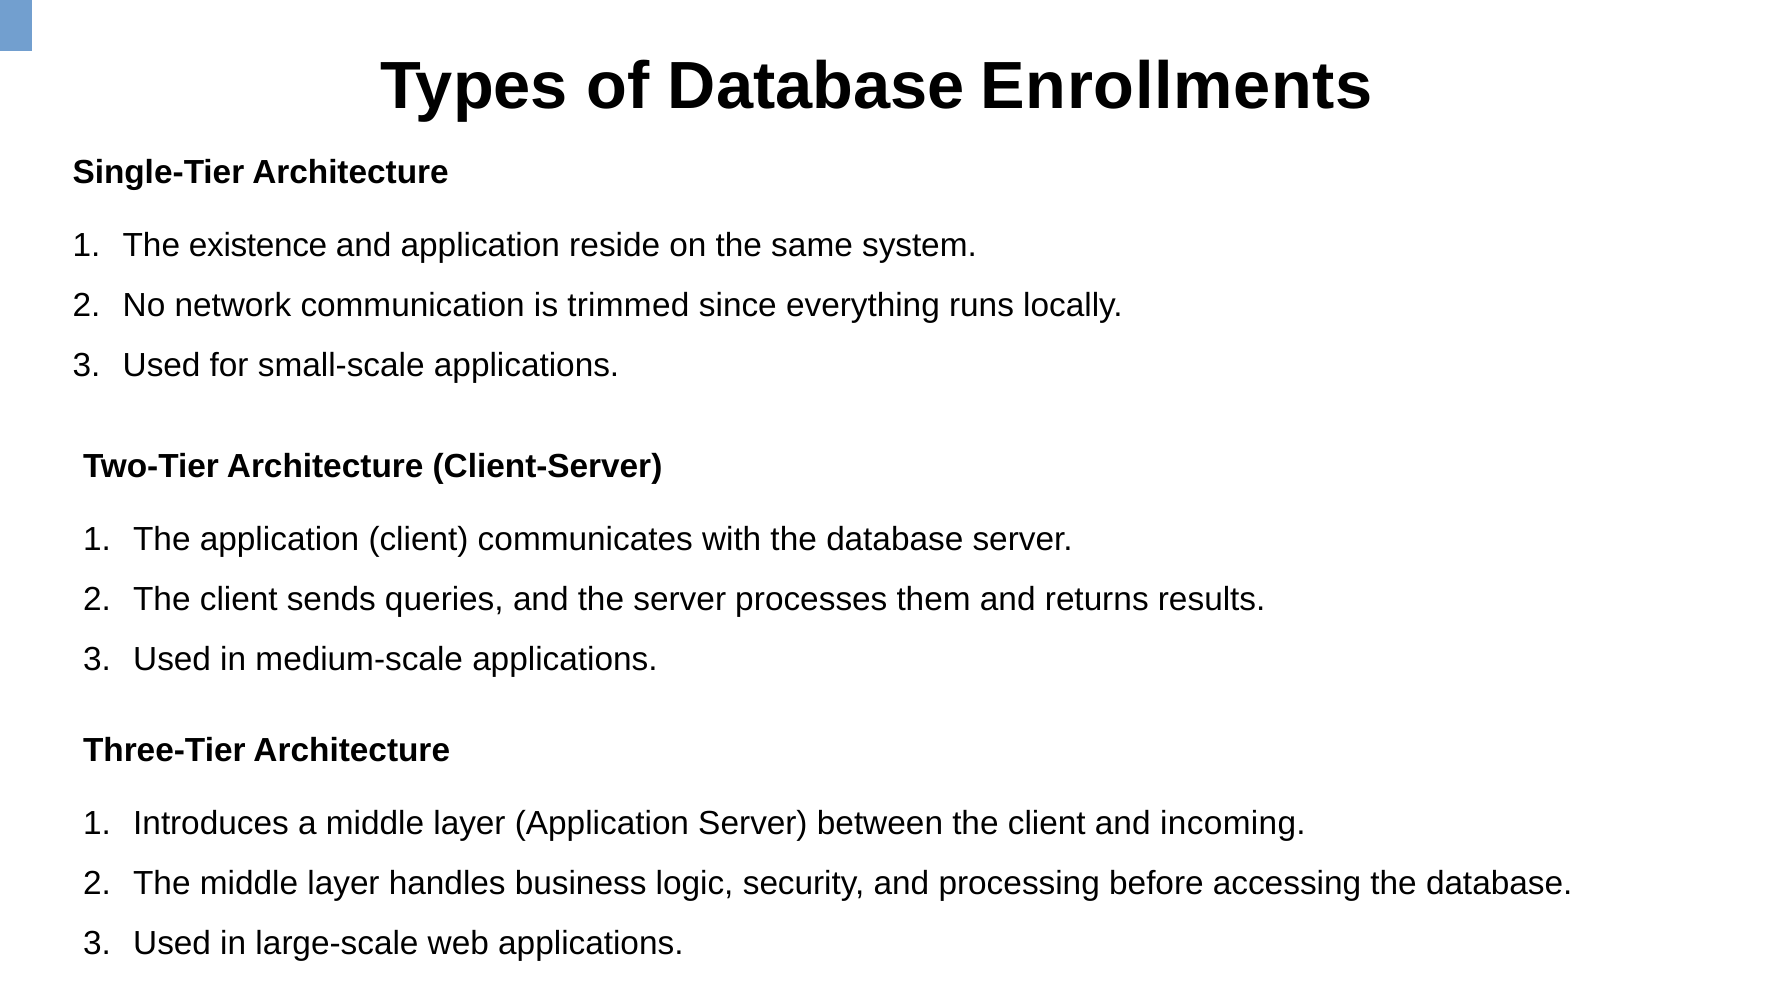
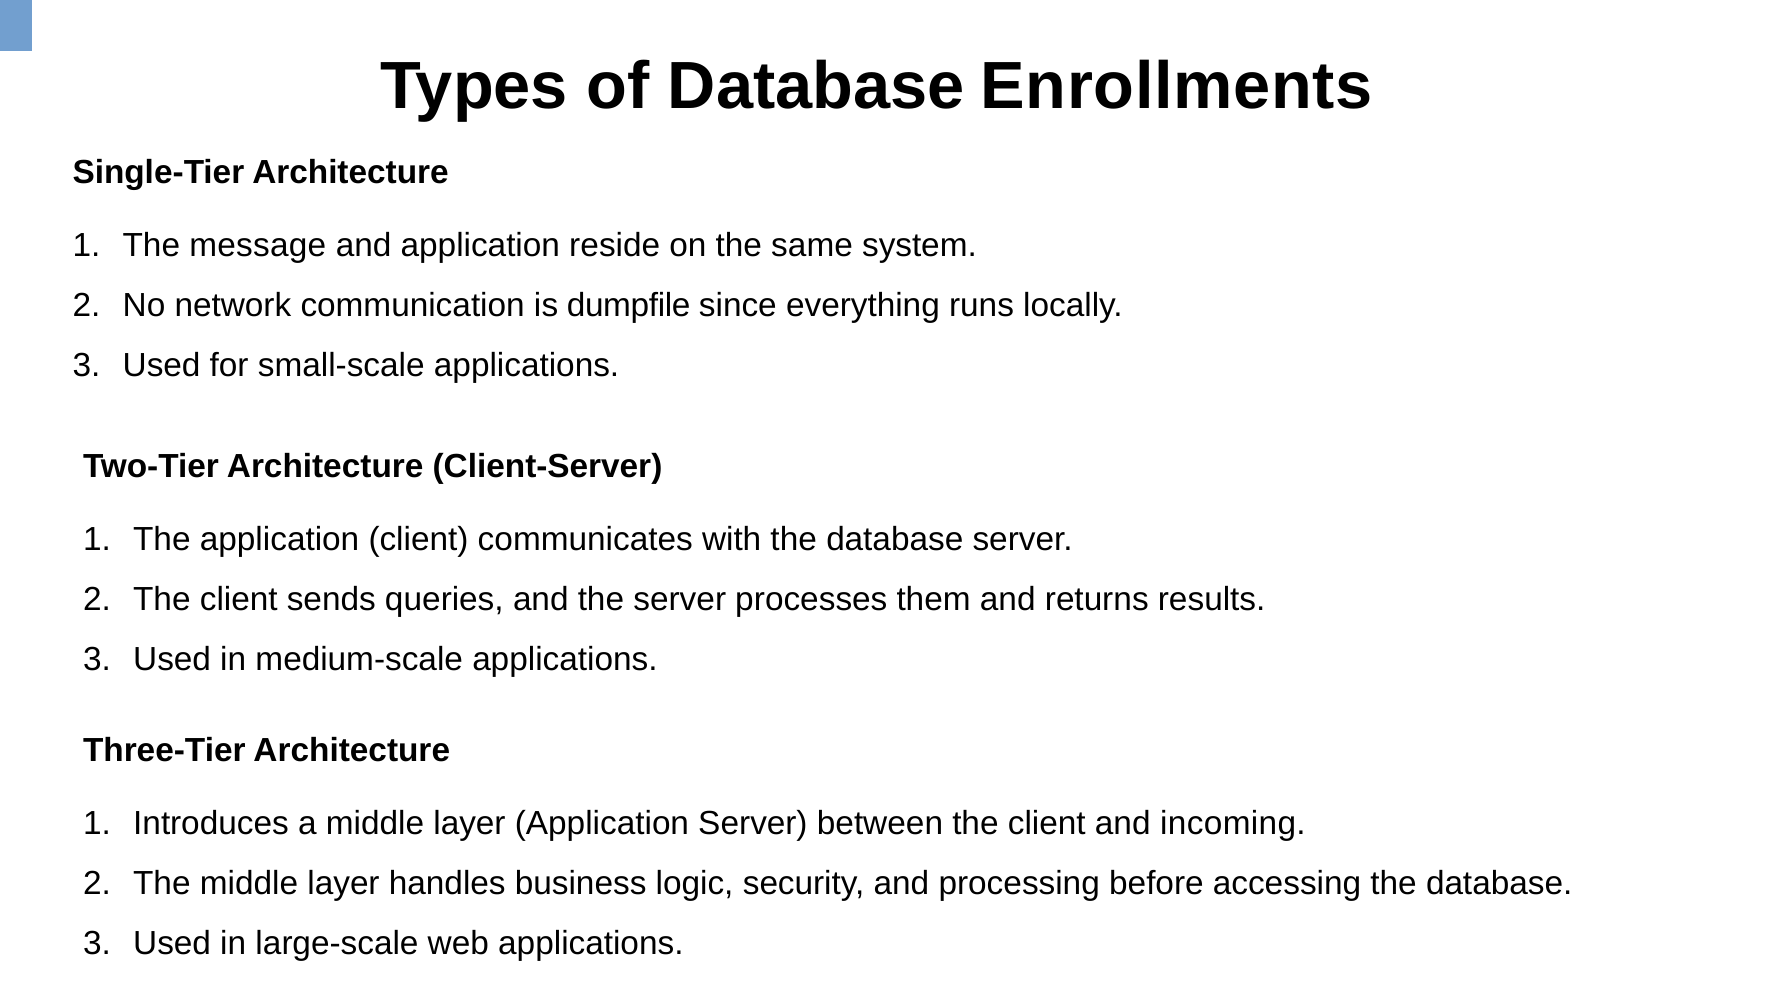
existence: existence -> message
trimmed: trimmed -> dumpfile
